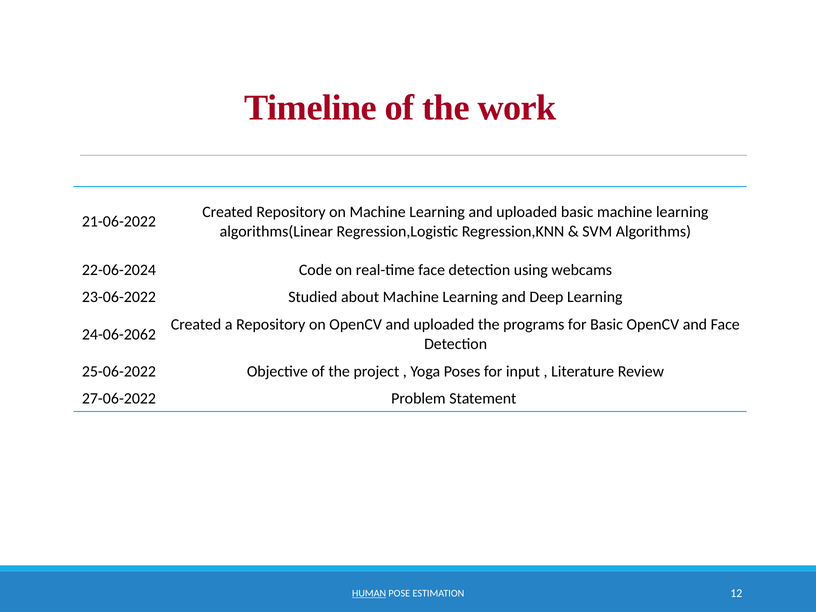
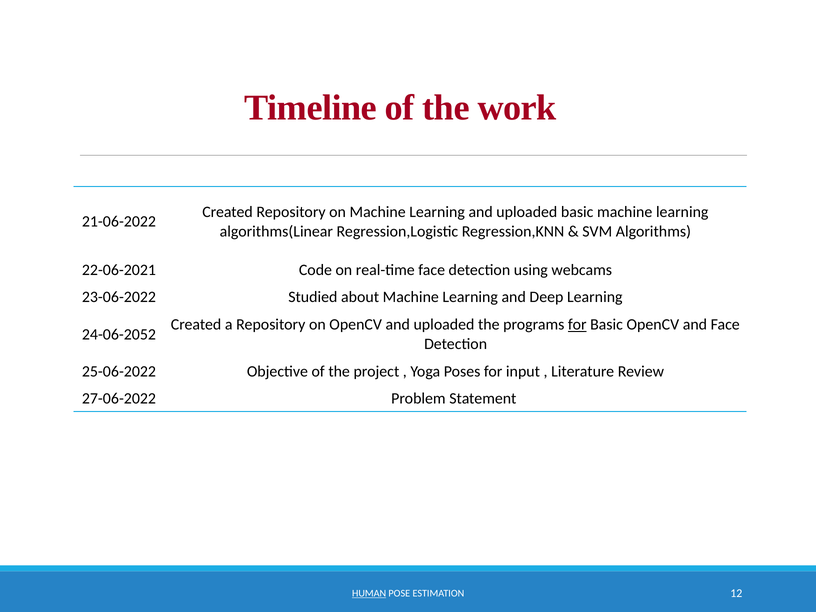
22-06-2024: 22-06-2024 -> 22-06-2021
for at (577, 325) underline: none -> present
24-06-2062: 24-06-2062 -> 24-06-2052
